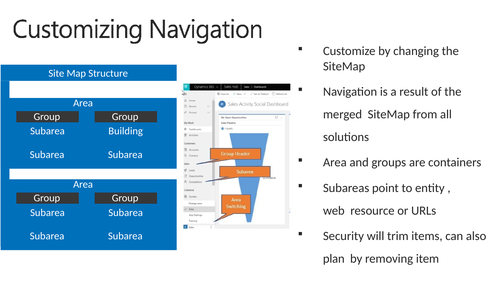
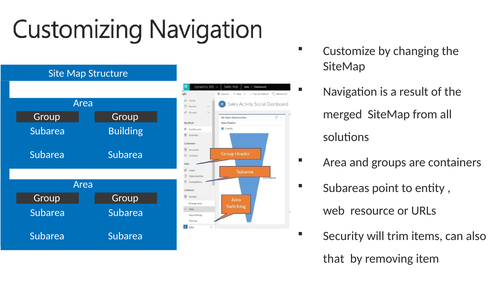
plan: plan -> that
